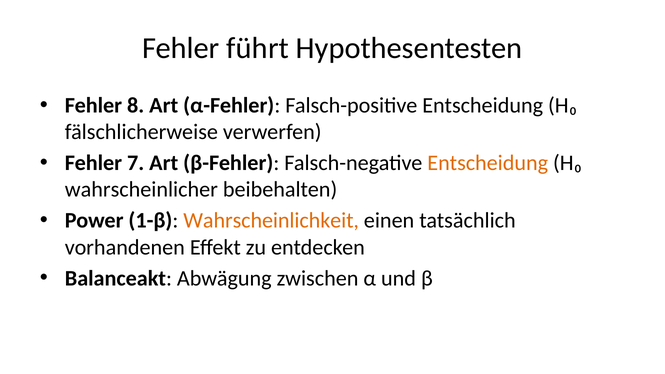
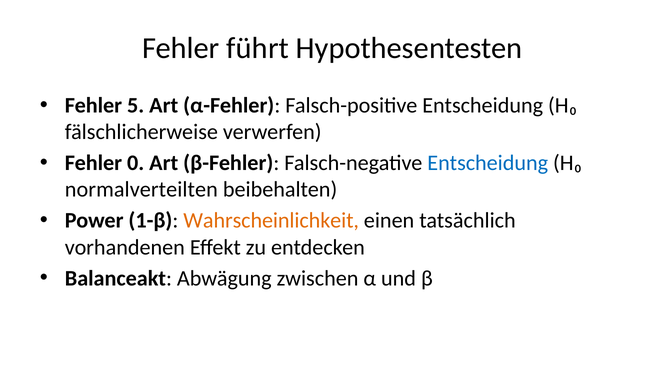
8: 8 -> 5
7: 7 -> 0
Entscheidung at (488, 163) colour: orange -> blue
wahrscheinlicher: wahrscheinlicher -> normalverteilten
